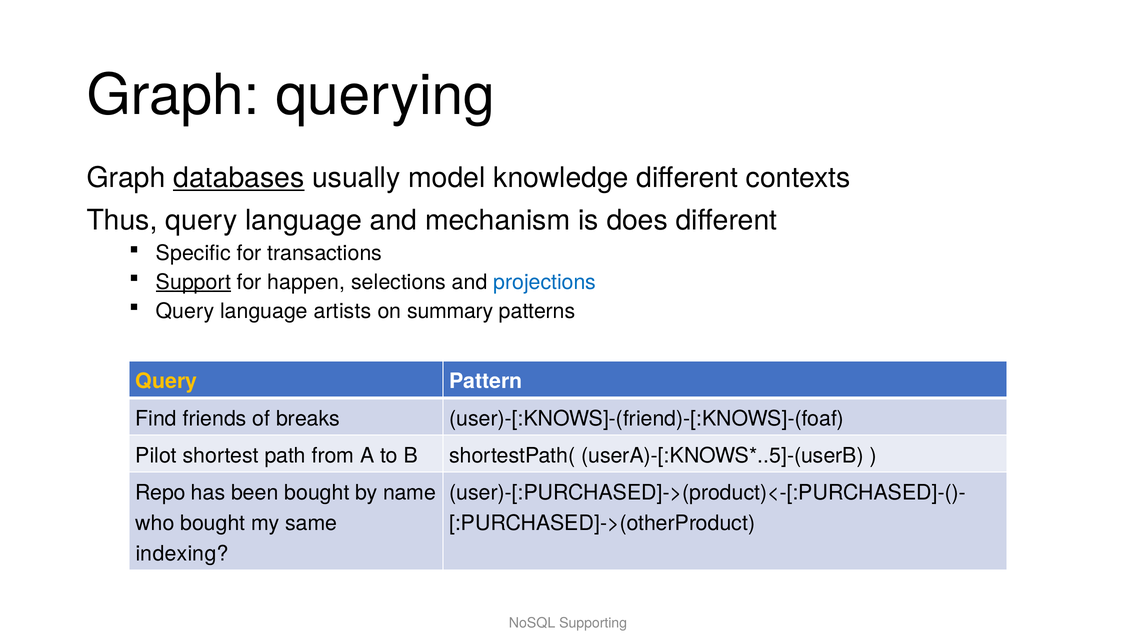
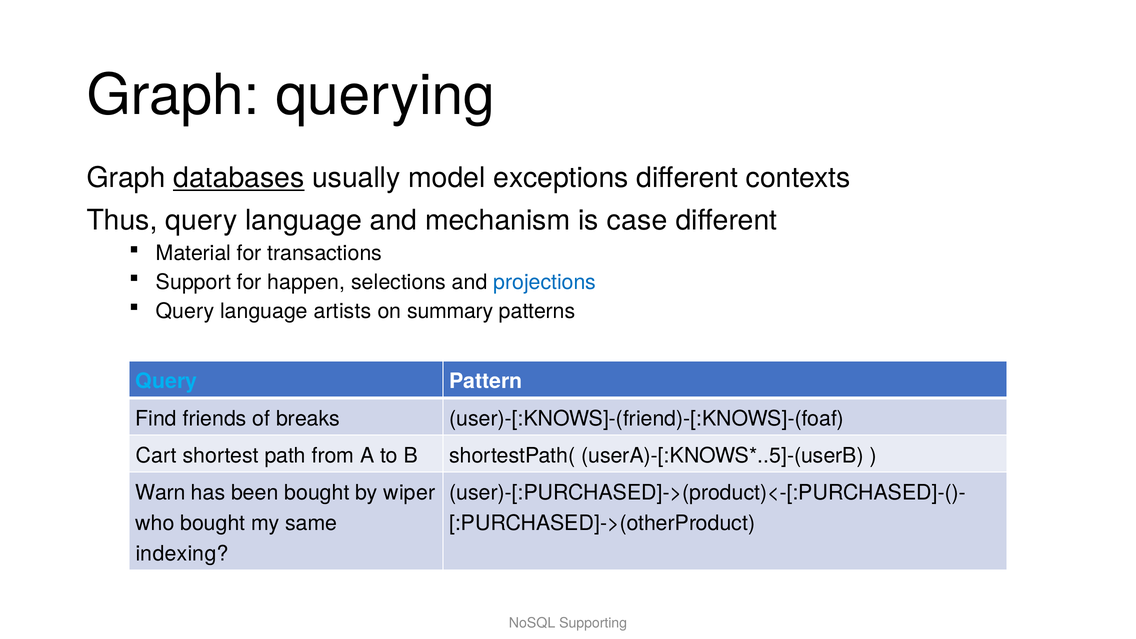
knowledge: knowledge -> exceptions
does: does -> case
Specific: Specific -> Material
Support underline: present -> none
Query at (166, 381) colour: yellow -> light blue
Pilot: Pilot -> Cart
Repo: Repo -> Warn
name: name -> wiper
